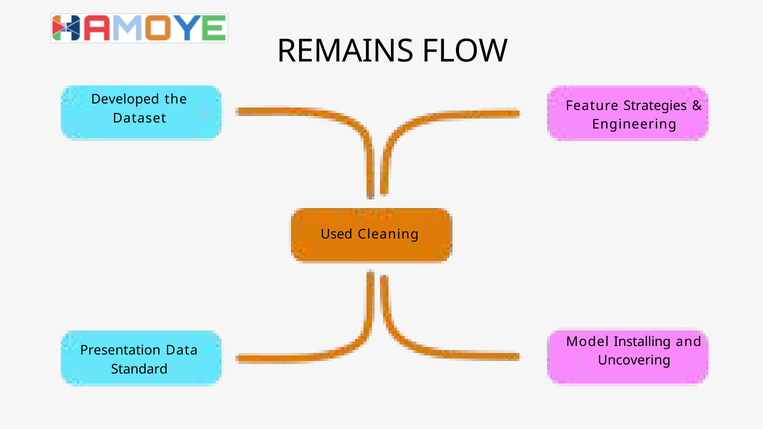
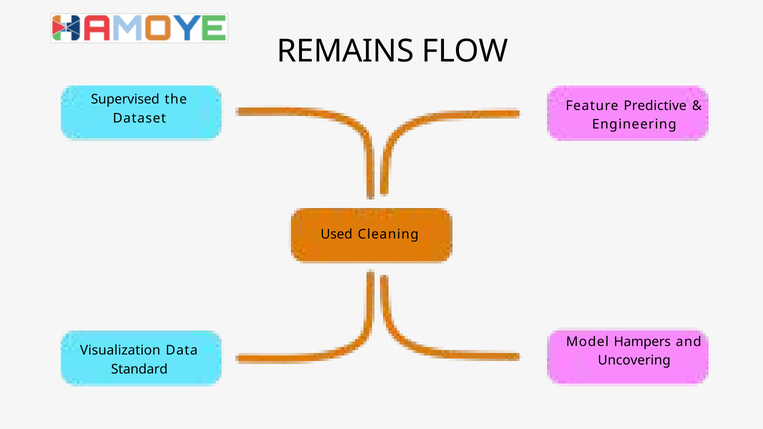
Developed: Developed -> Supervised
Strategies: Strategies -> Predictive
Installing: Installing -> Hampers
Presentation: Presentation -> Visualization
